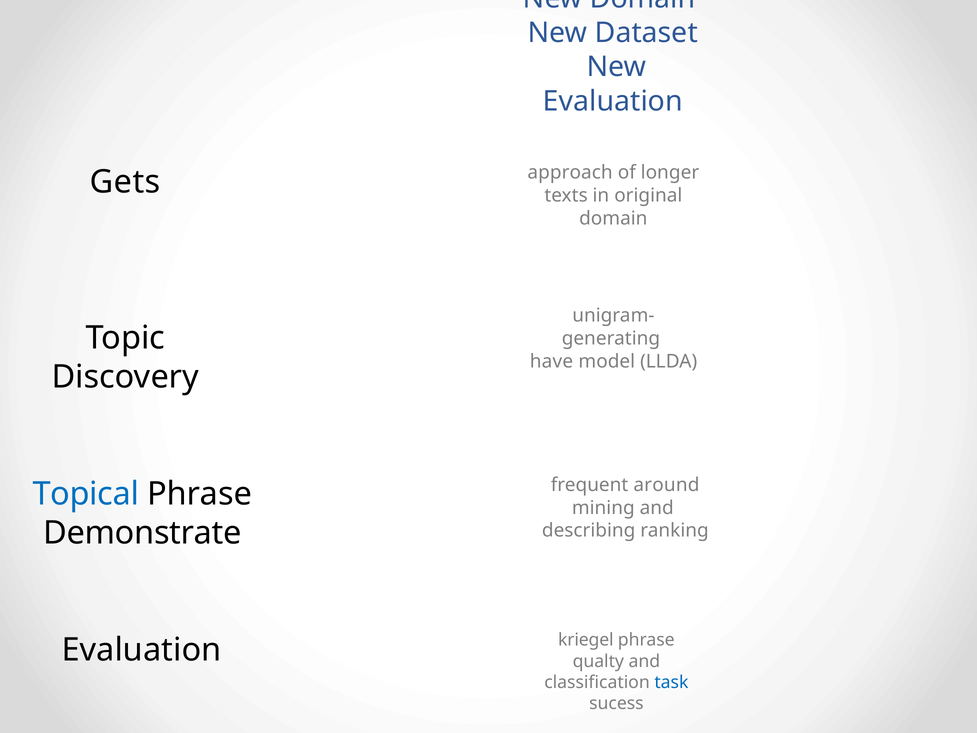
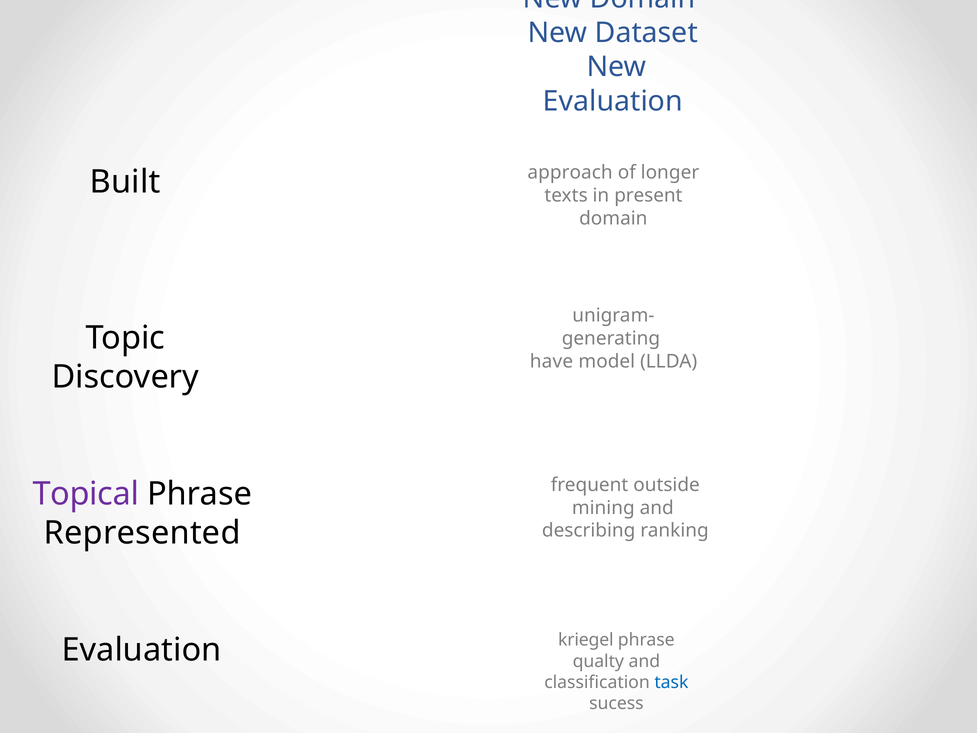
Gets: Gets -> Built
original: original -> present
around: around -> outside
Topical colour: blue -> purple
Demonstrate: Demonstrate -> Represented
